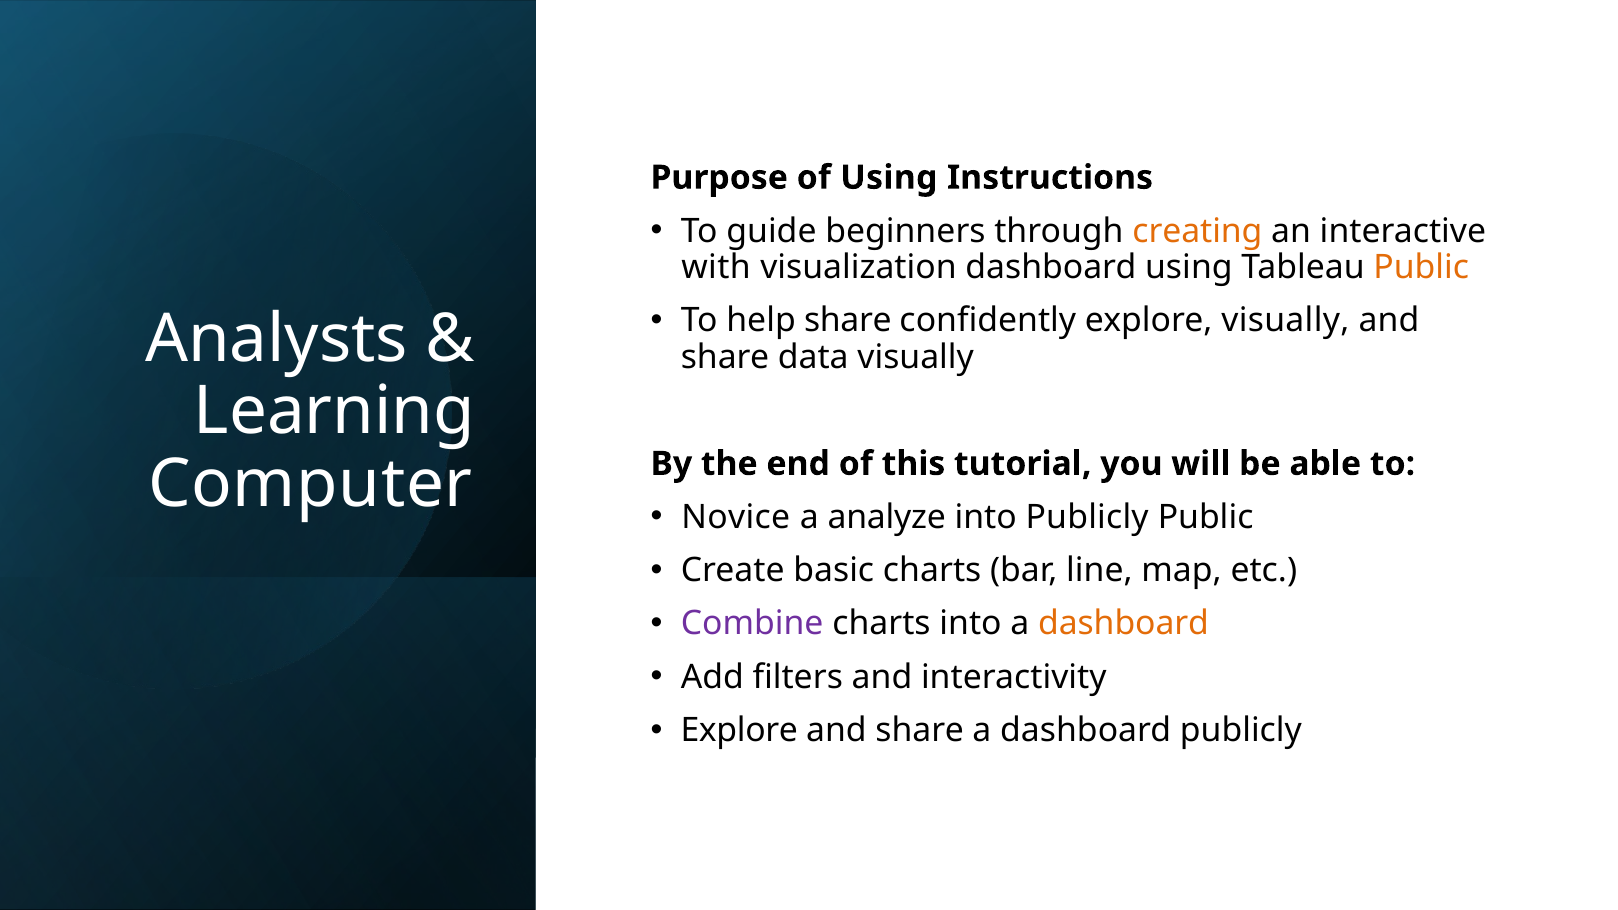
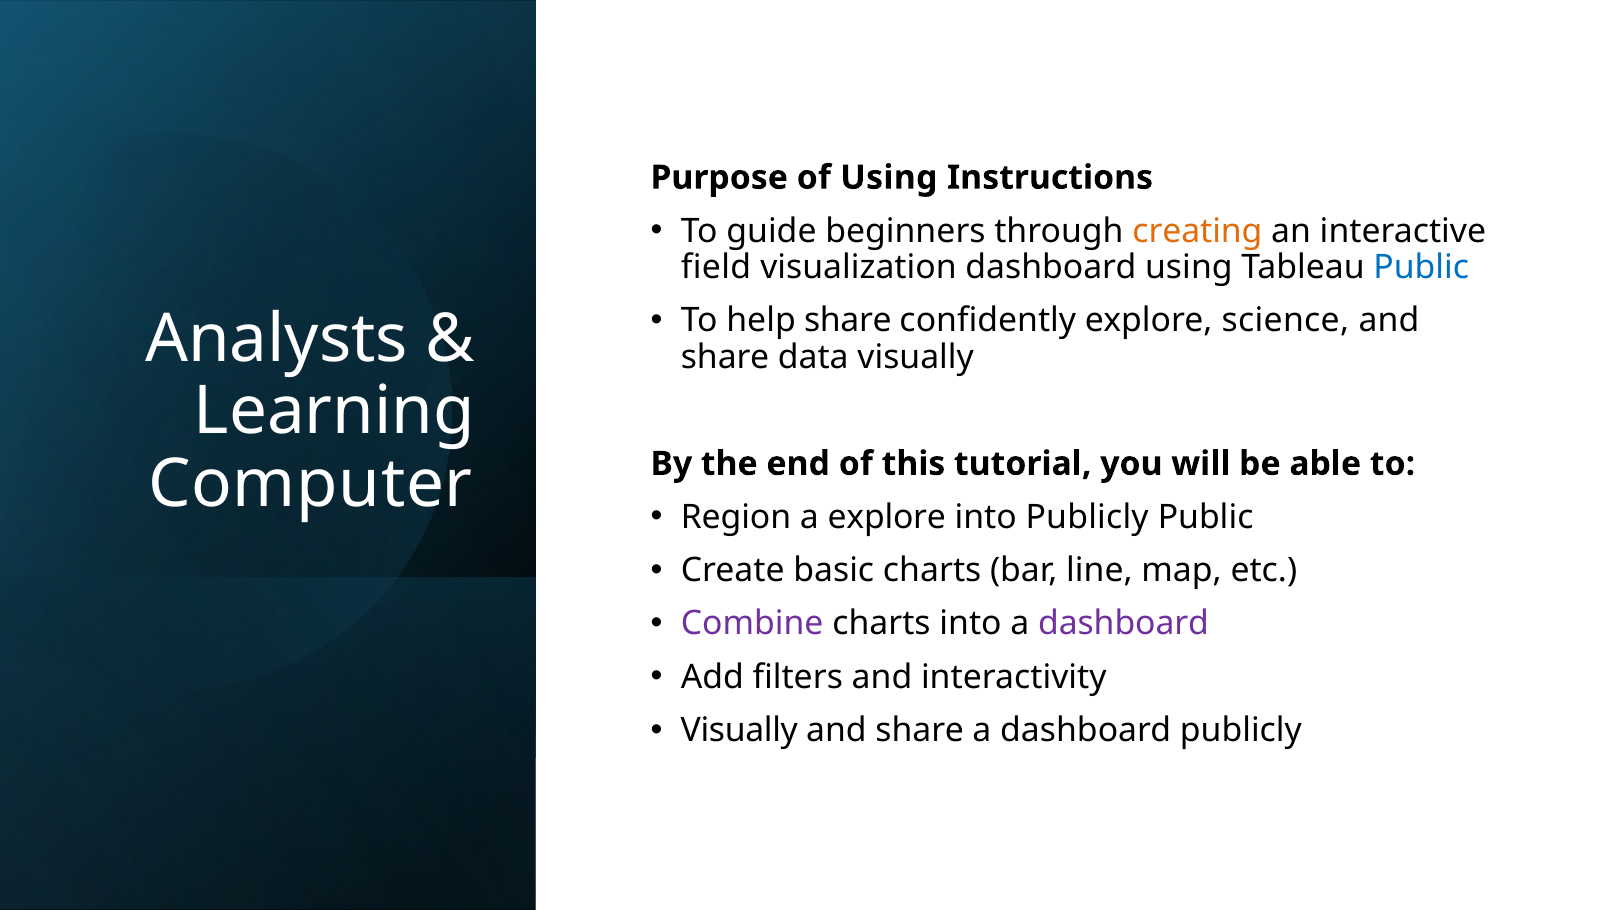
with: with -> field
Public at (1421, 267) colour: orange -> blue
explore visually: visually -> science
Novice: Novice -> Region
a analyze: analyze -> explore
dashboard at (1124, 624) colour: orange -> purple
Explore at (739, 730): Explore -> Visually
